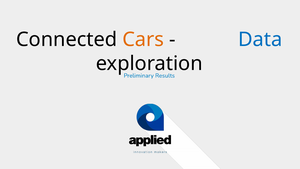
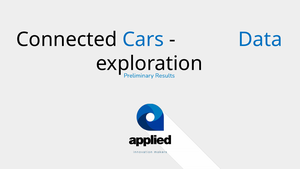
Cars colour: orange -> blue
